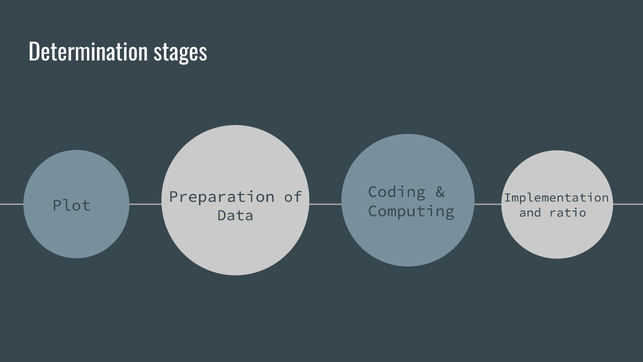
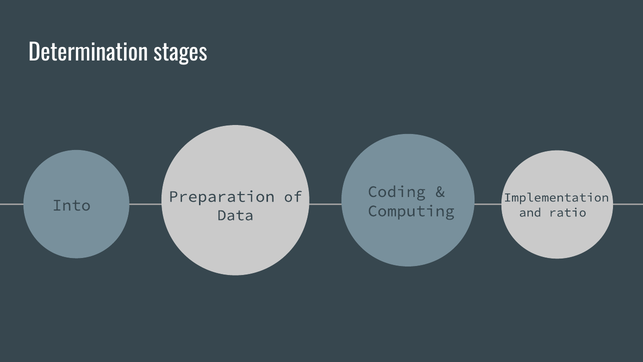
Plot: Plot -> Into
